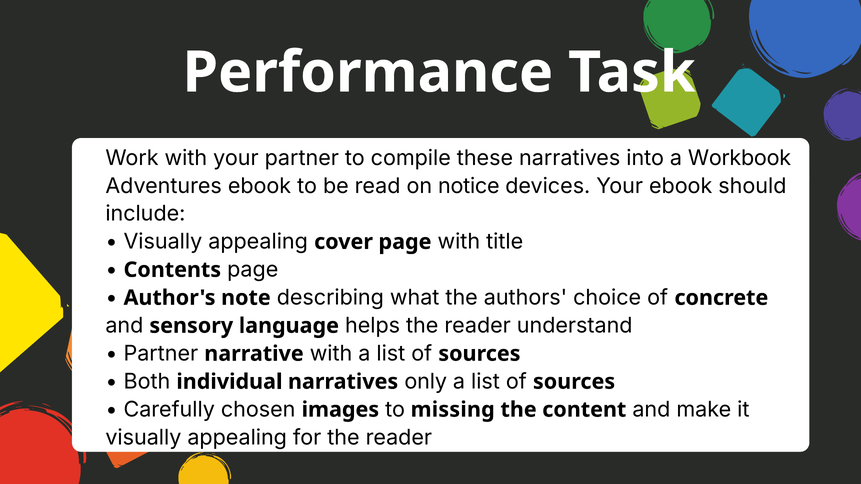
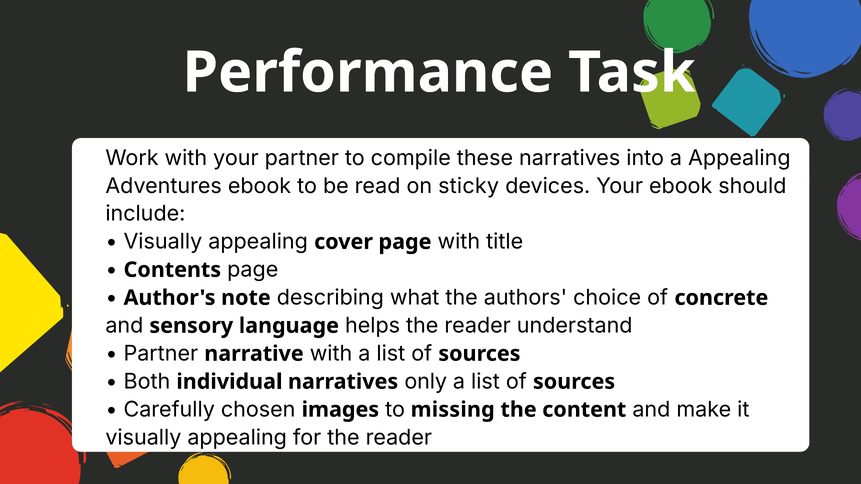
a Workbook: Workbook -> Appealing
notice: notice -> sticky
